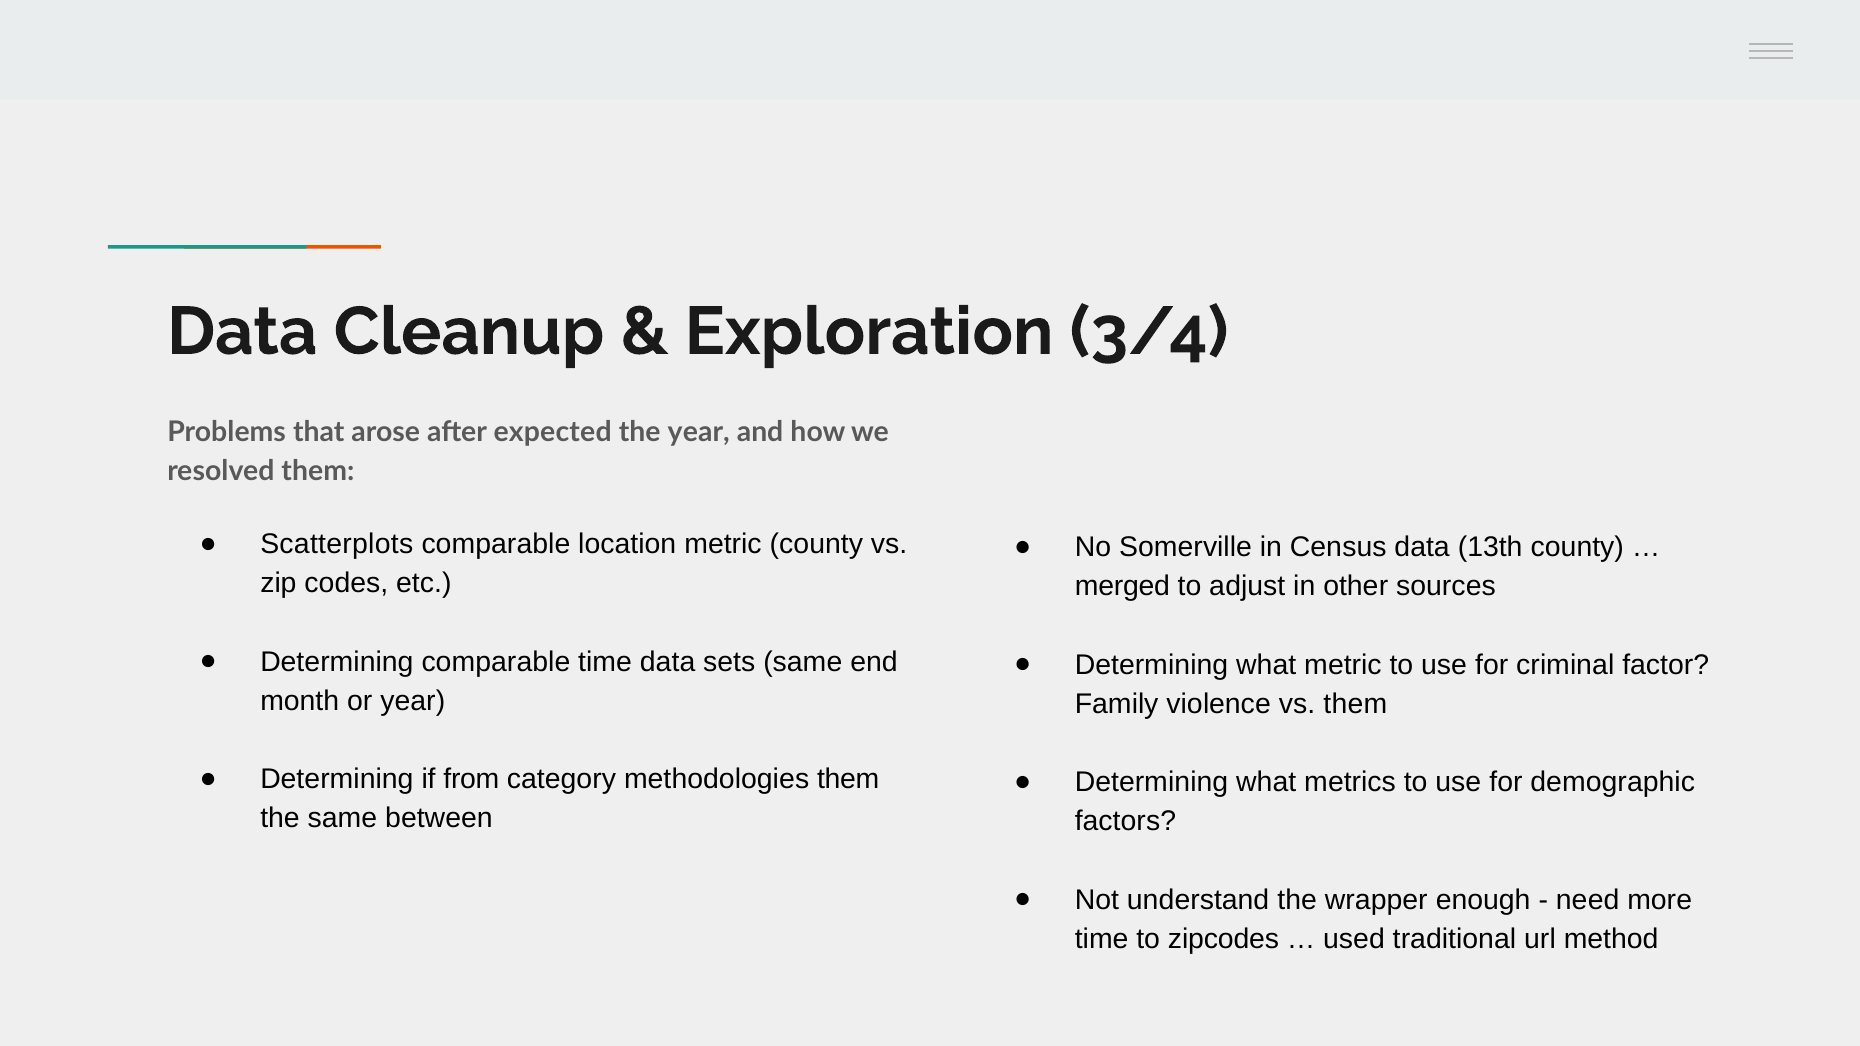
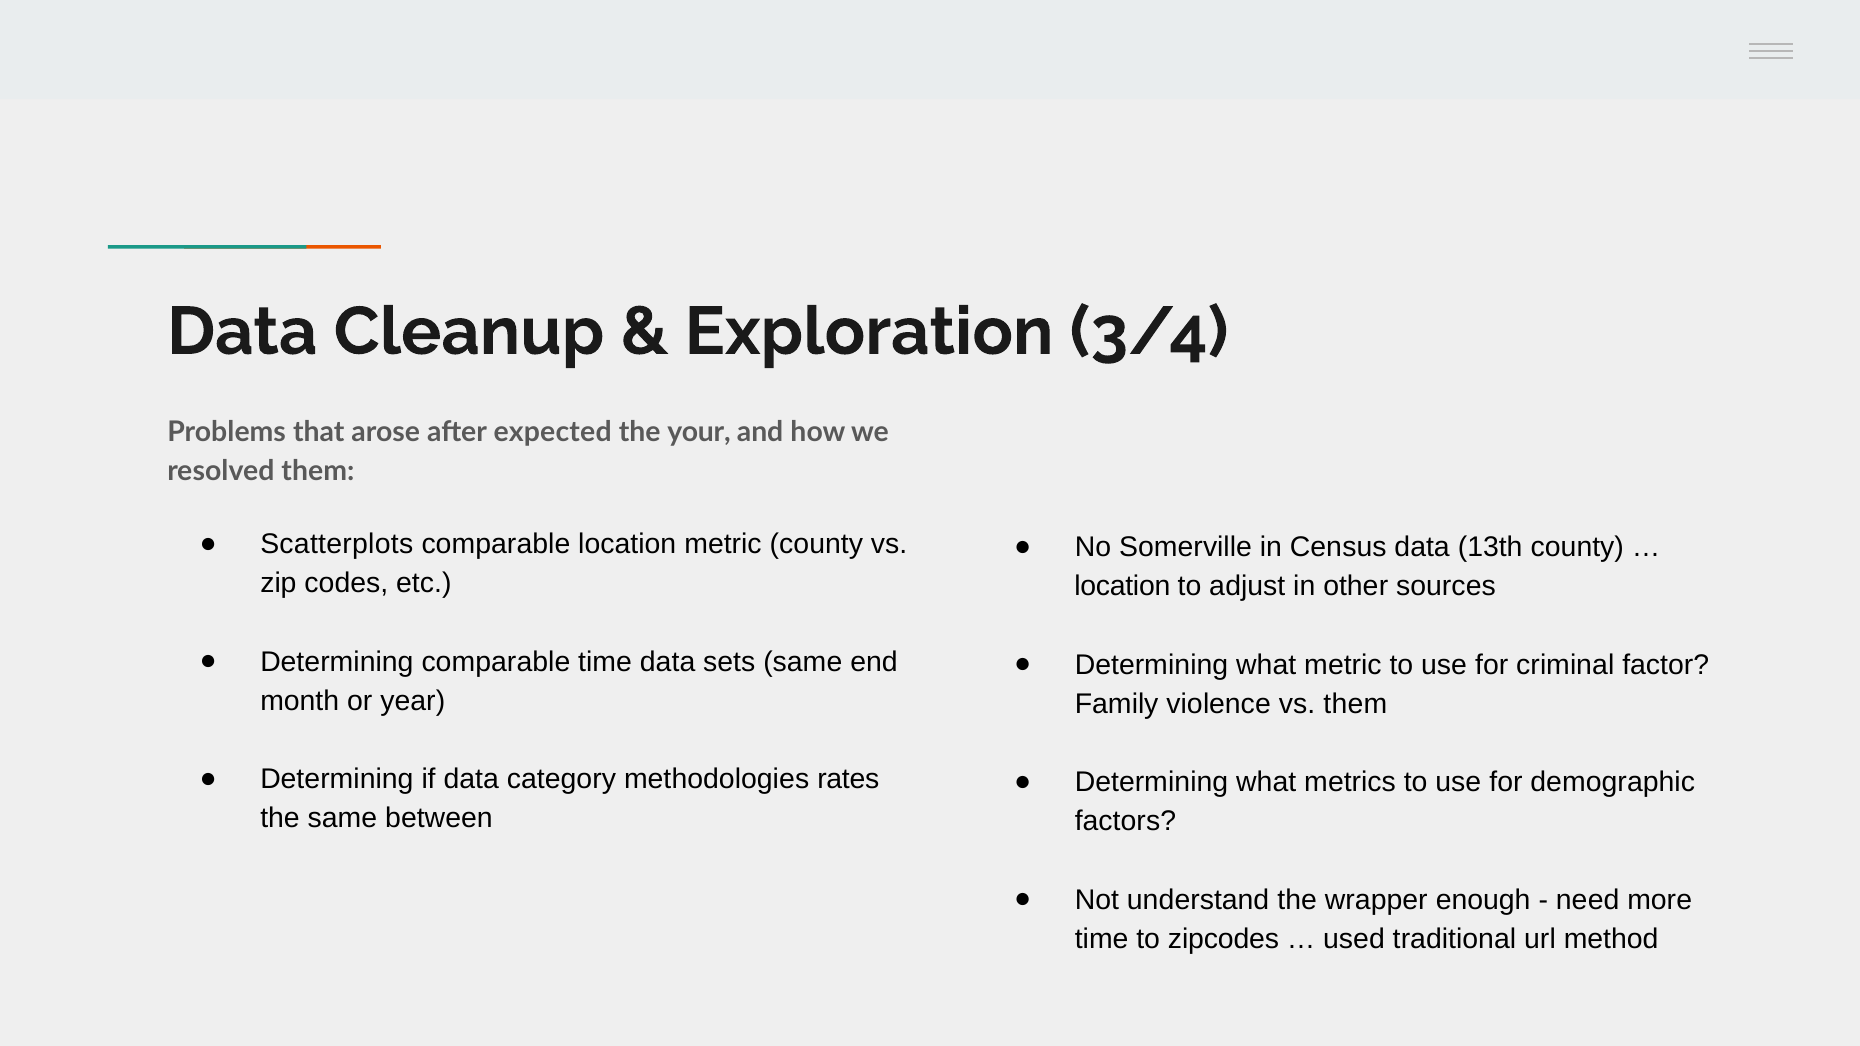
the year: year -> your
merged at (1122, 587): merged -> location
if from: from -> data
methodologies them: them -> rates
